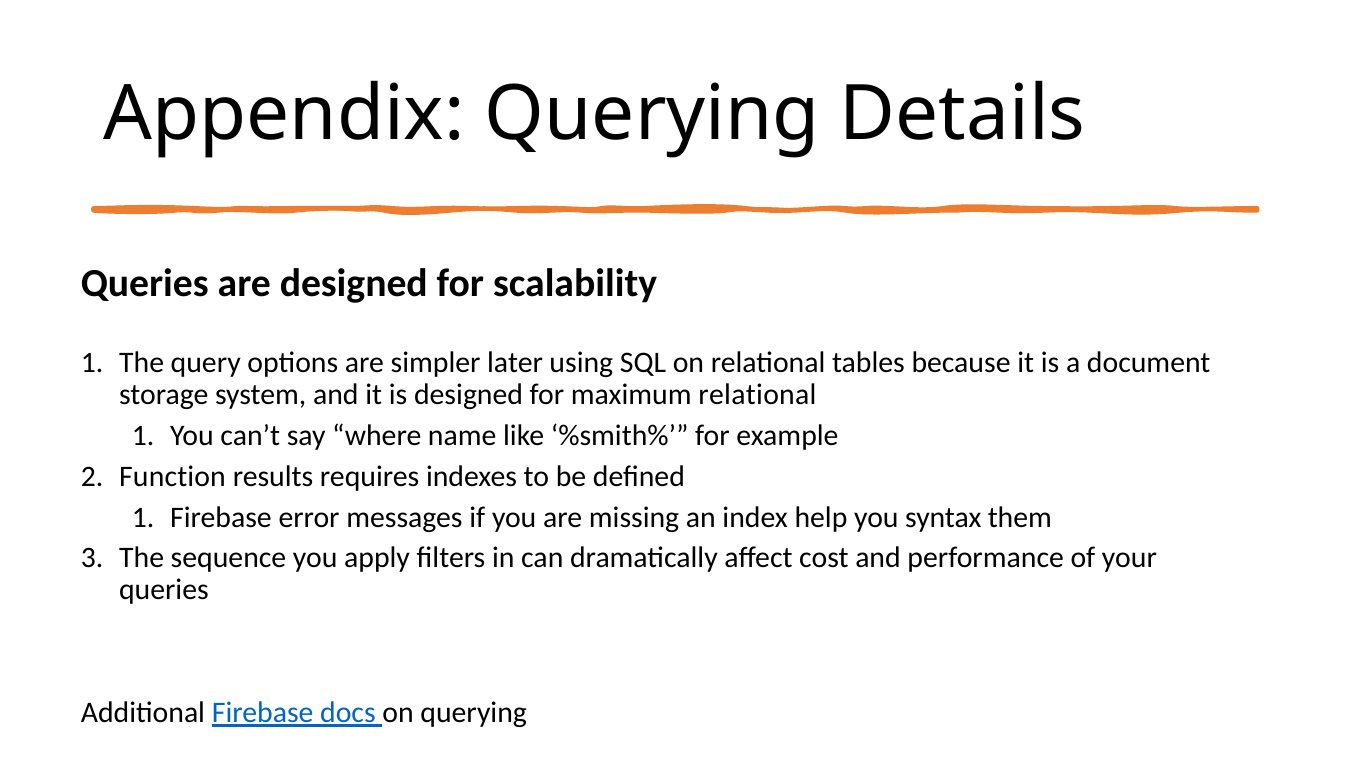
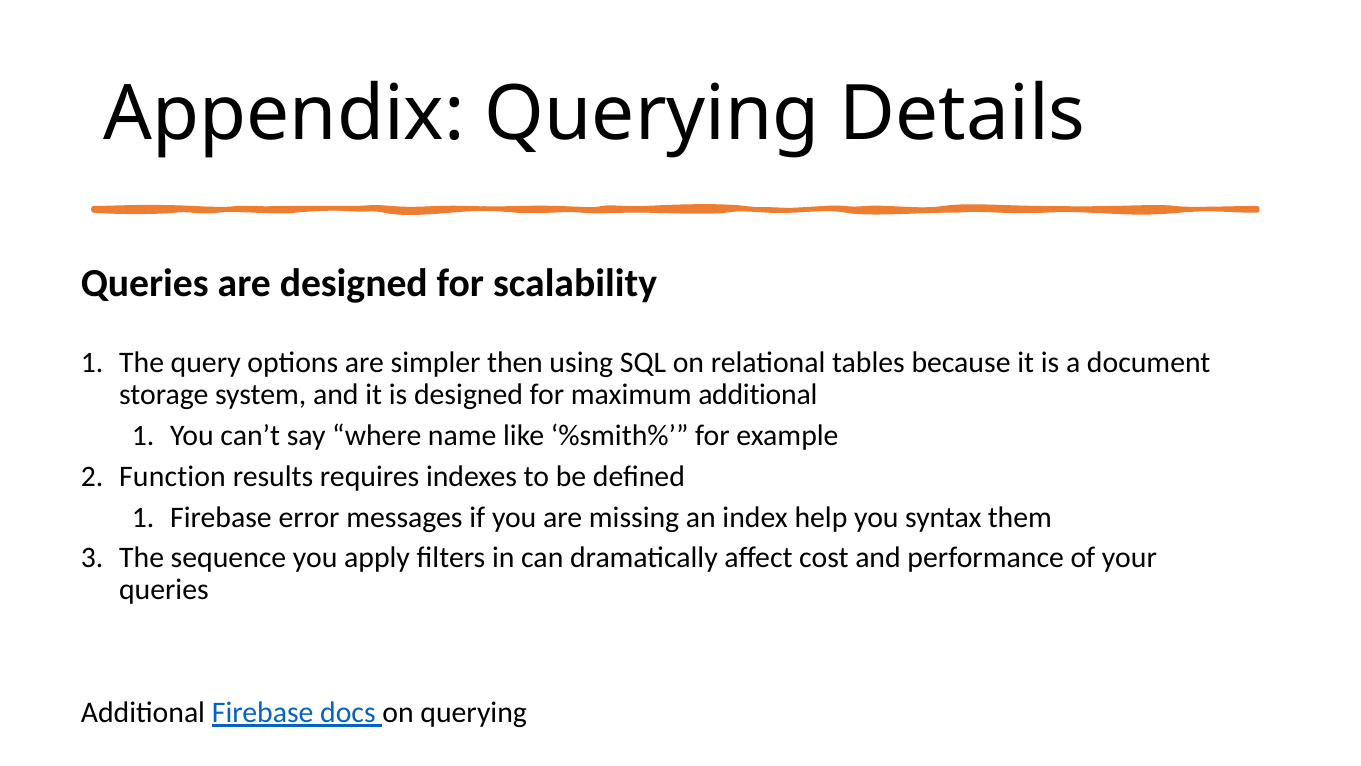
later: later -> then
maximum relational: relational -> additional
